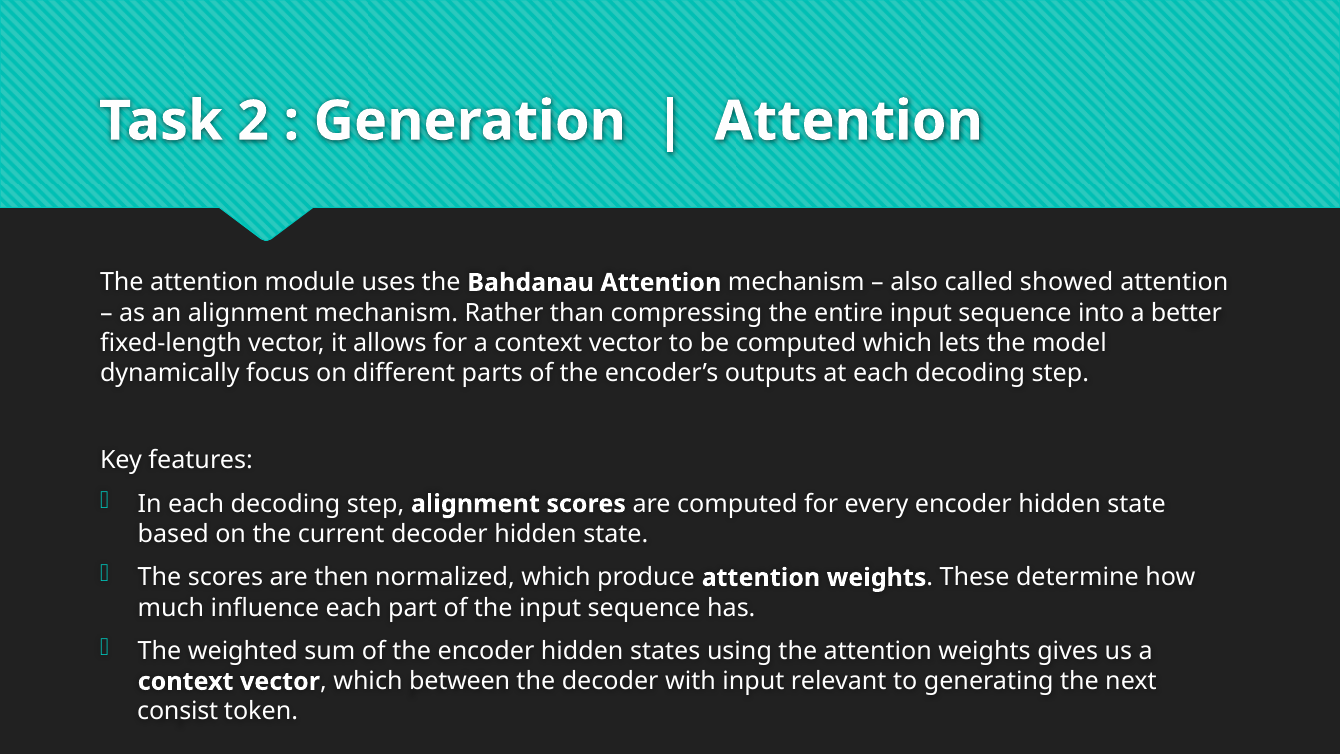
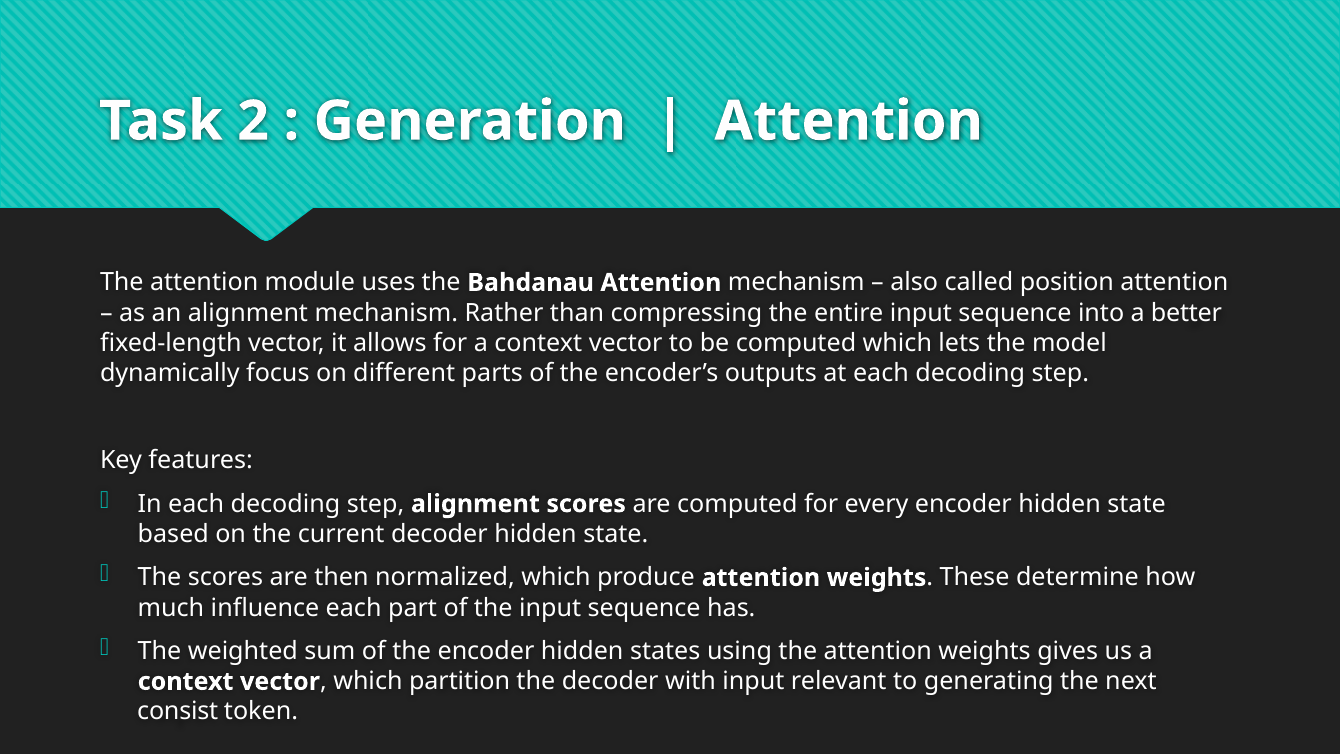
showed: showed -> position
between: between -> partition
